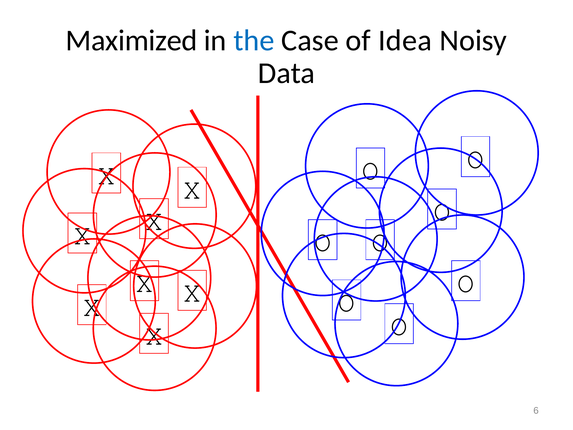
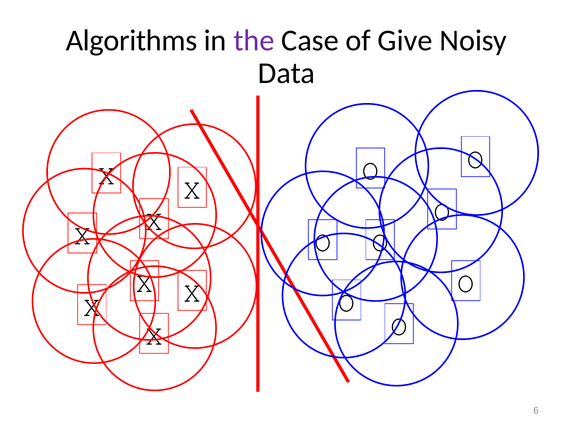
Maximized: Maximized -> Algorithms
the colour: blue -> purple
Idea: Idea -> Give
